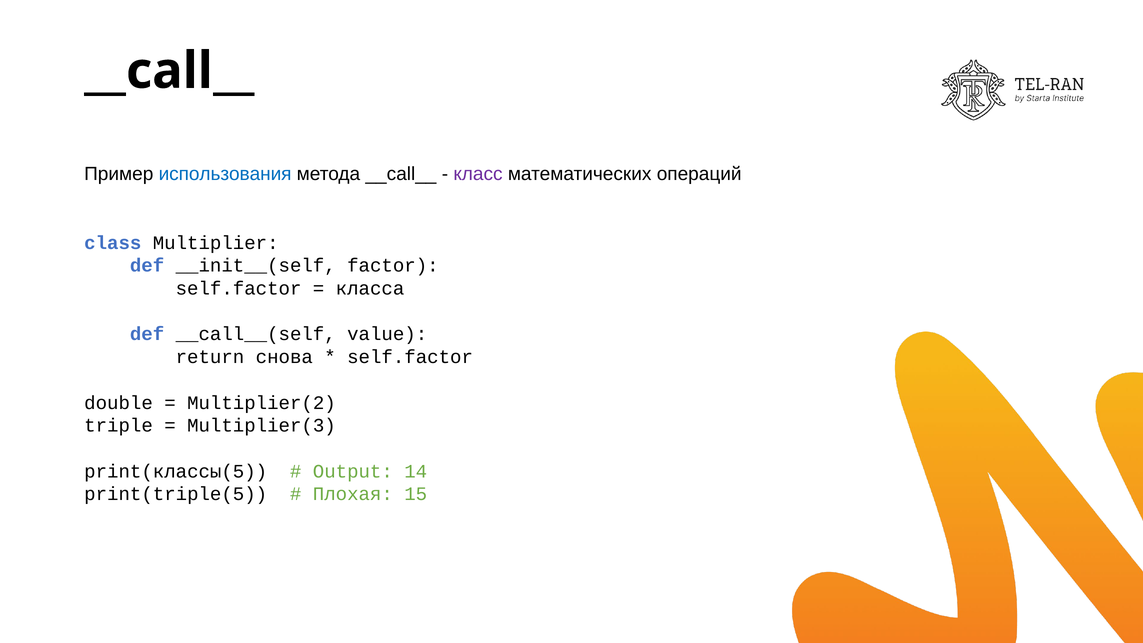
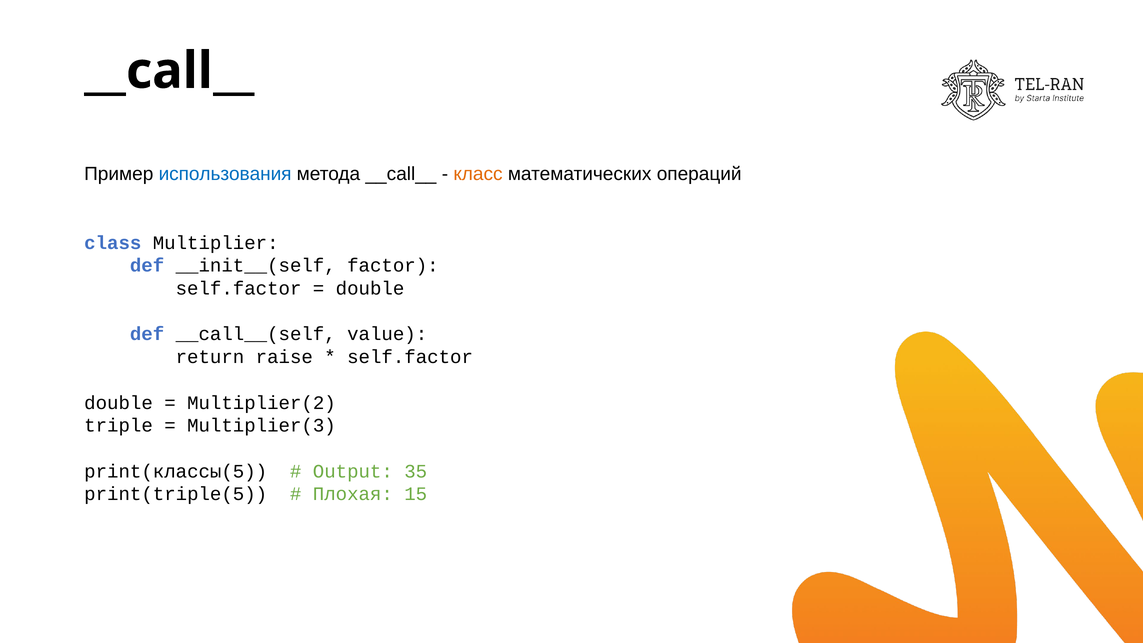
класс colour: purple -> orange
класса at (370, 288): класса -> double
снова: снова -> raise
14: 14 -> 35
